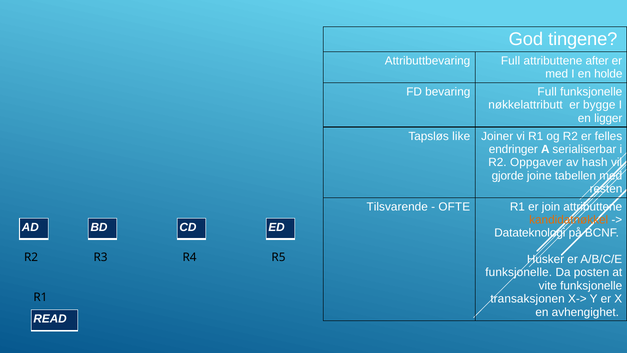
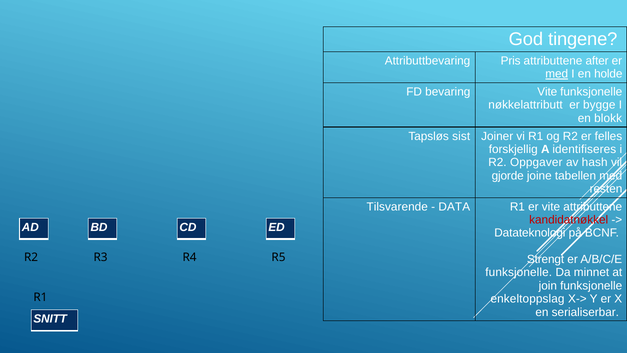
Attributtbevaring Full: Full -> Pris
med at (557, 74) underline: none -> present
bevaring Full: Full -> Vite
ligger: ligger -> blokk
like: like -> sist
endringer: endringer -> forskjellig
serialiserbar: serialiserbar -> identifiseres
OFTE: OFTE -> DATA
er join: join -> vite
kandidatnøkkel colour: orange -> red
Husker: Husker -> Strengt
posten: posten -> minnet
vite: vite -> join
transaksjonen: transaksjonen -> enkeltoppslag
avhengighet: avhengighet -> serialiserbar
READ: READ -> SNITT
